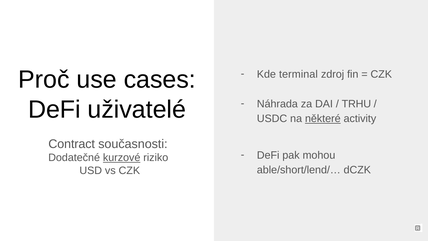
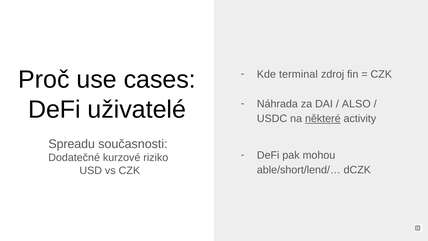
TRHU: TRHU -> ALSO
Contract: Contract -> Spreadu
kurzové underline: present -> none
